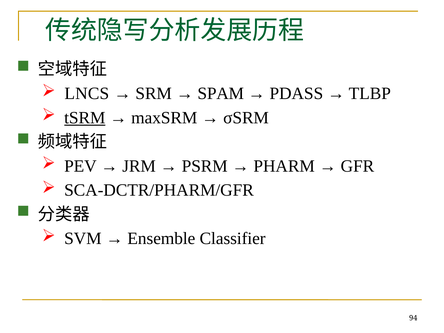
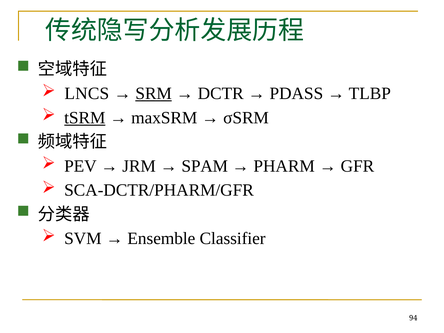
SRM underline: none -> present
SPAM: SPAM -> DCTR
PSRM: PSRM -> SPAM
